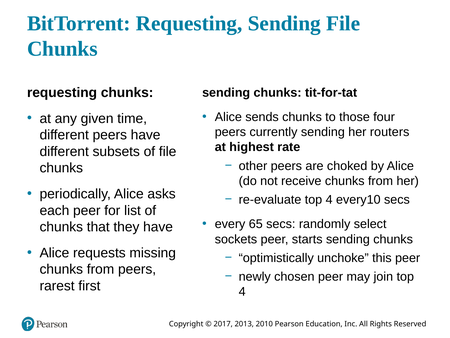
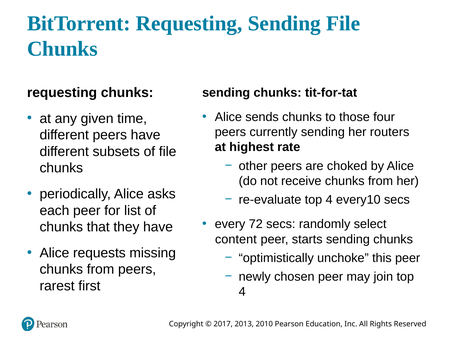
65: 65 -> 72
sockets: sockets -> content
